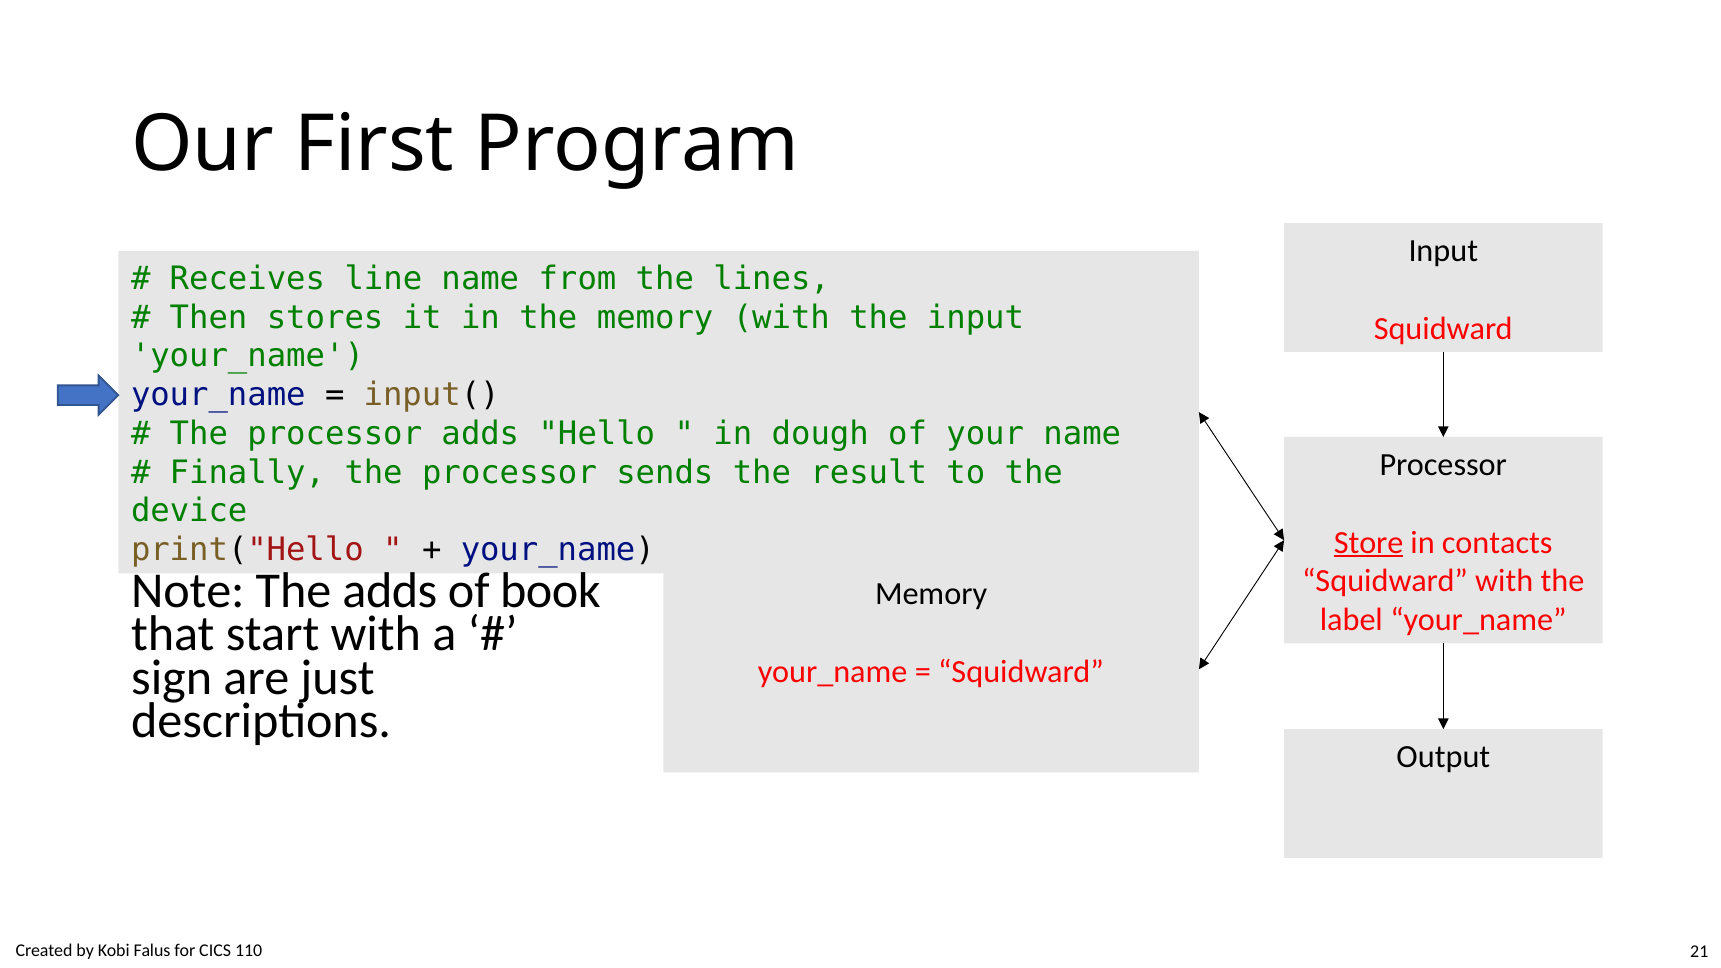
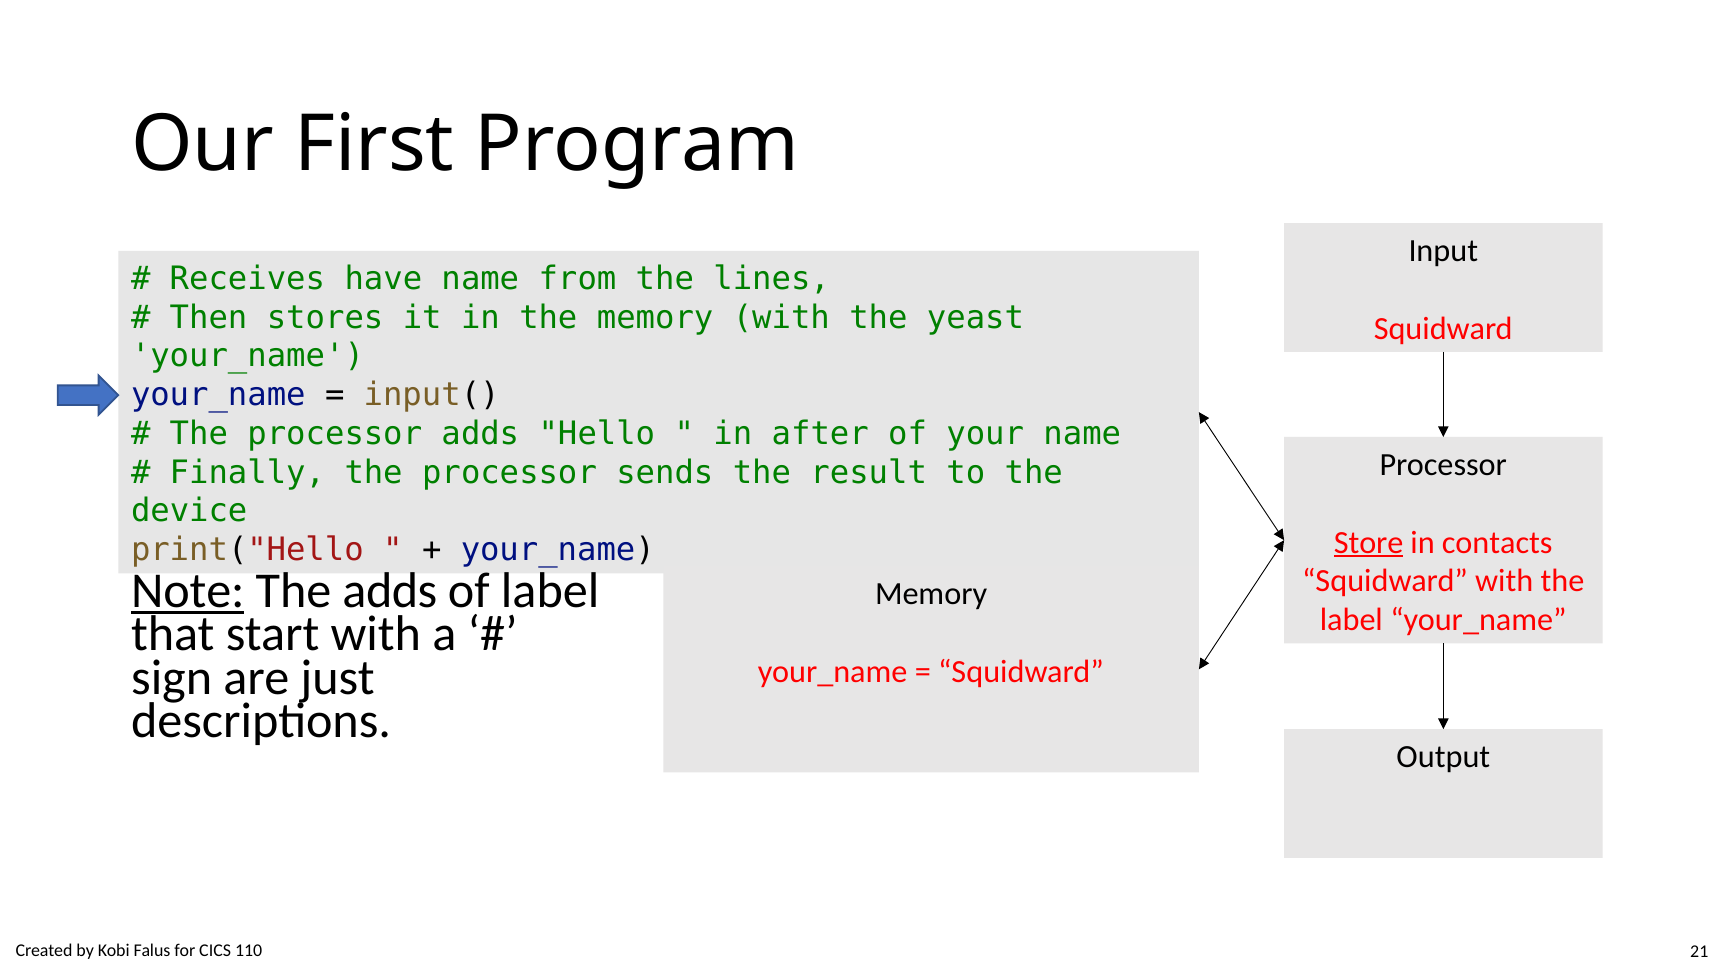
line: line -> have
the input: input -> yeast
dough: dough -> after
Note underline: none -> present
of book: book -> label
